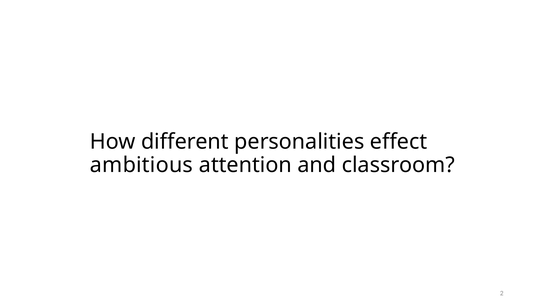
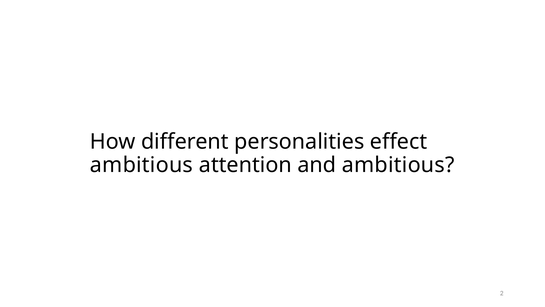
and classroom: classroom -> ambitious
